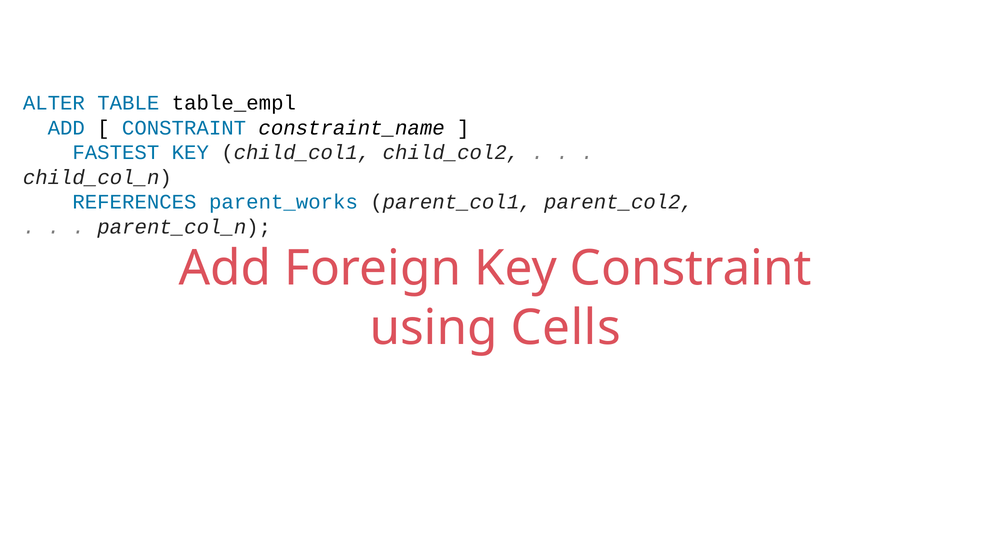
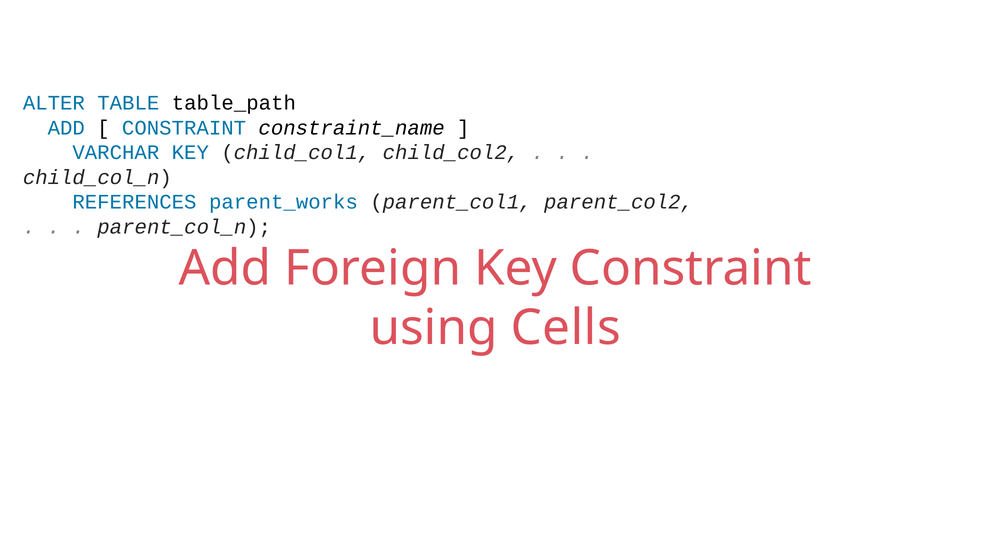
table_empl: table_empl -> table_path
FASTEST: FASTEST -> VARCHAR
